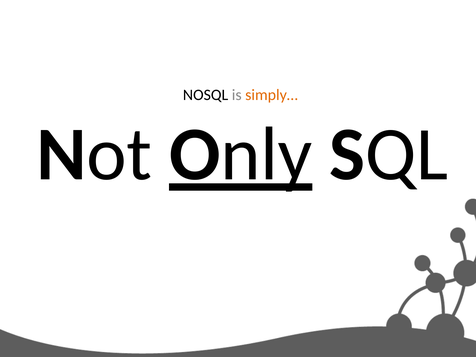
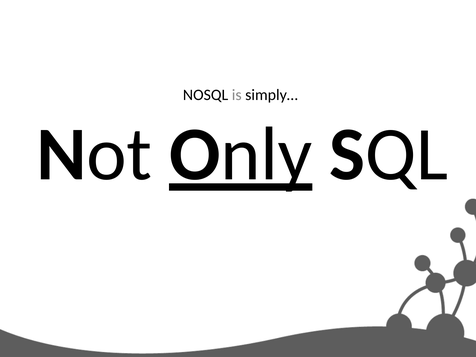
simply… colour: orange -> black
